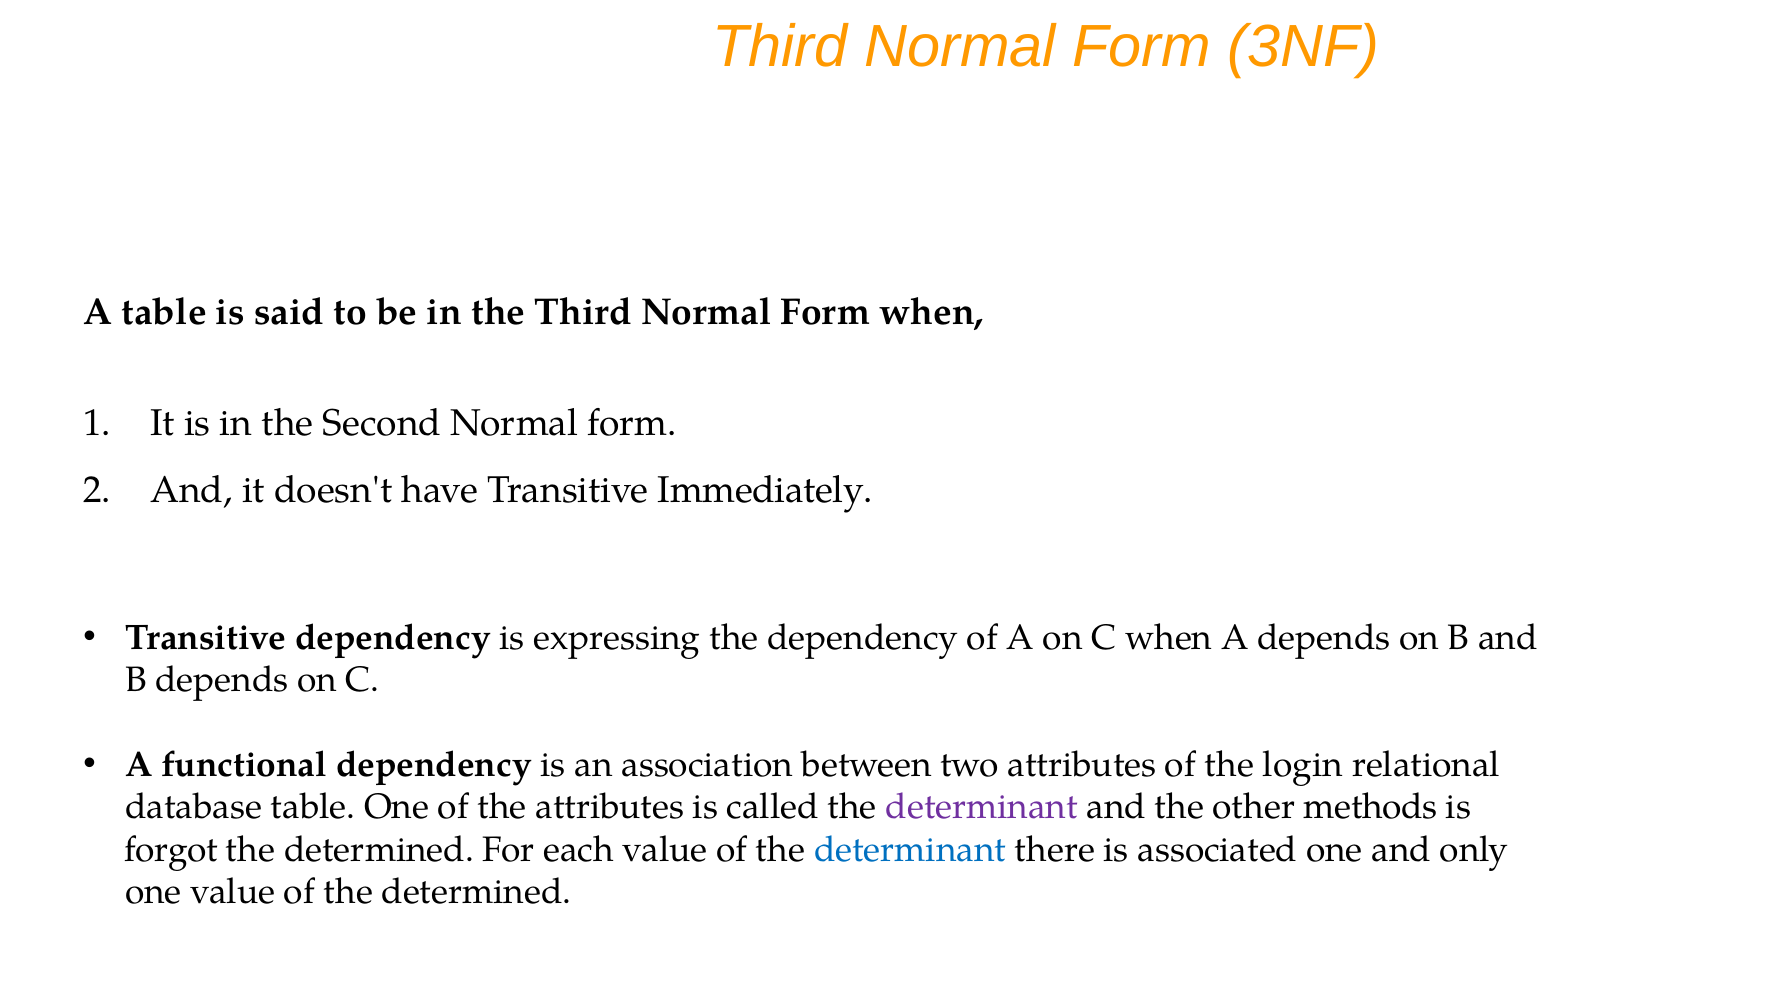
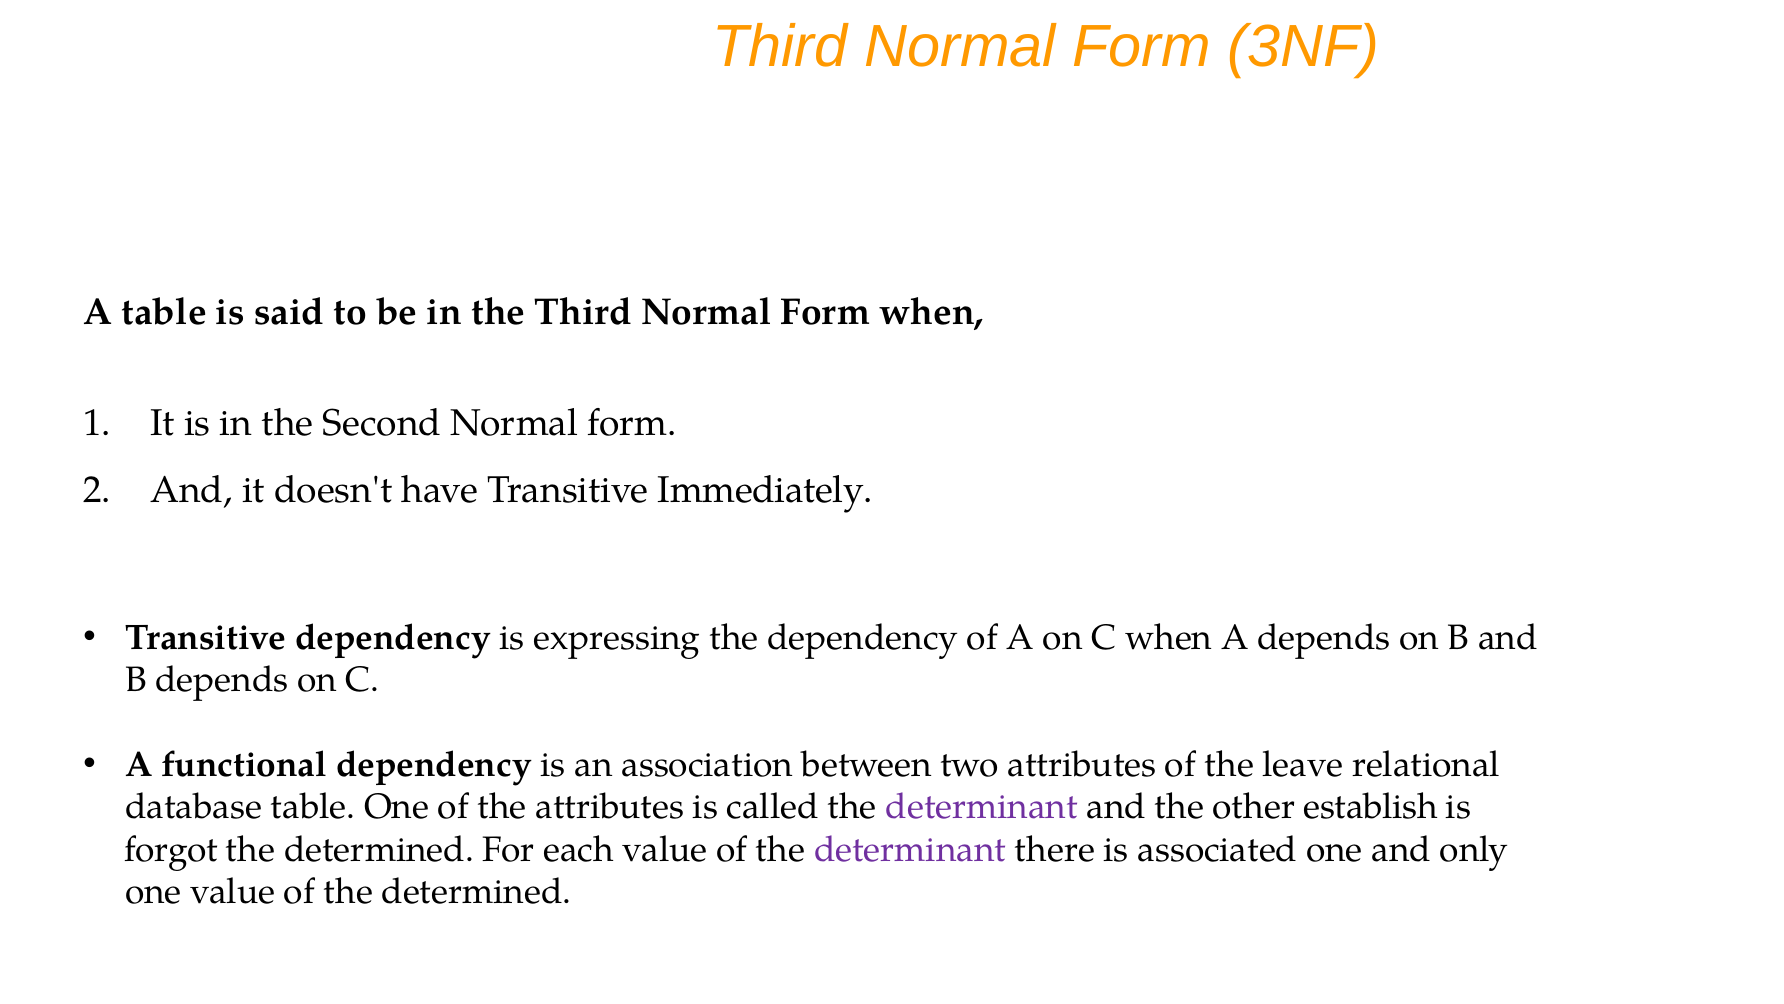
login: login -> leave
methods: methods -> establish
determinant at (910, 849) colour: blue -> purple
